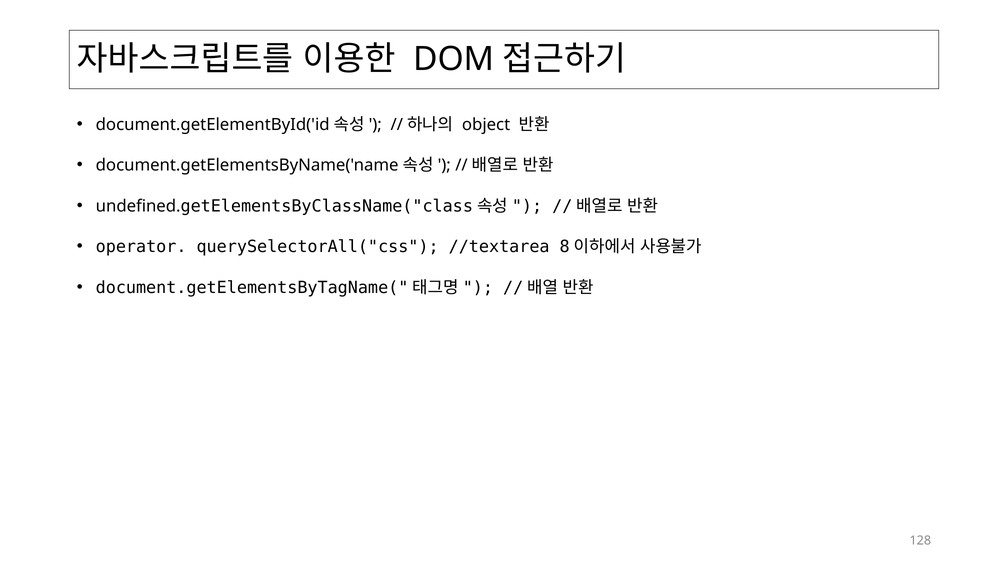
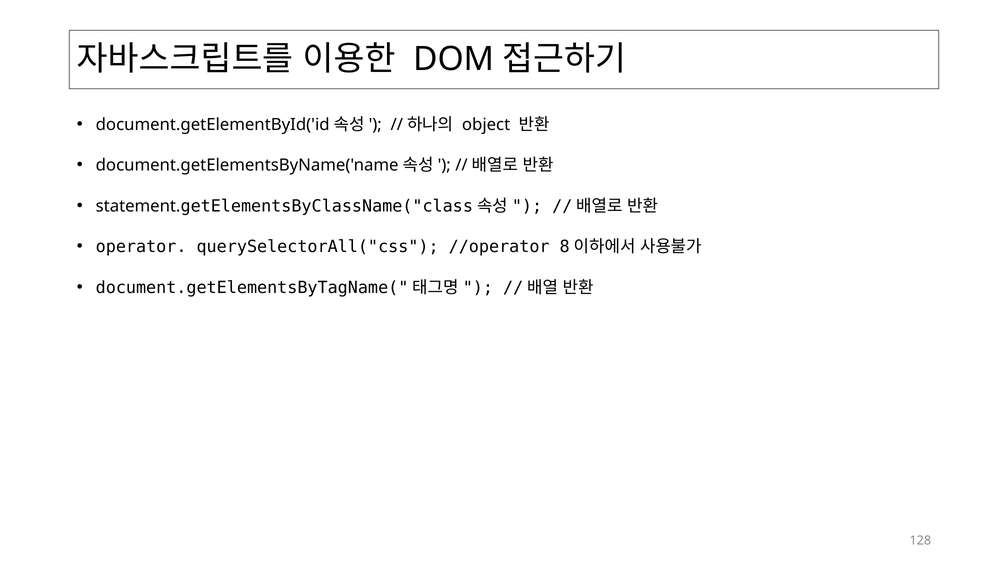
undefined: undefined -> statement
//textarea: //textarea -> //operator
